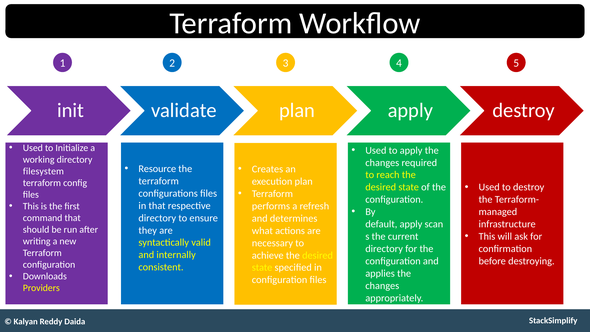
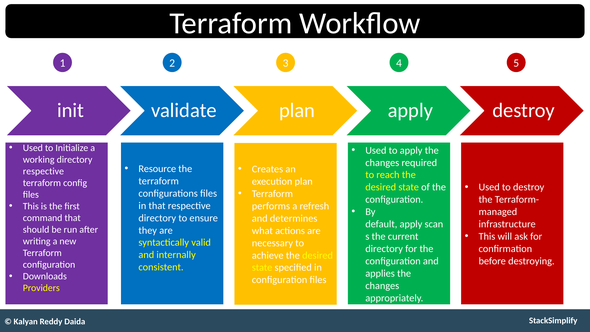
filesystem at (43, 171): filesystem -> respective
